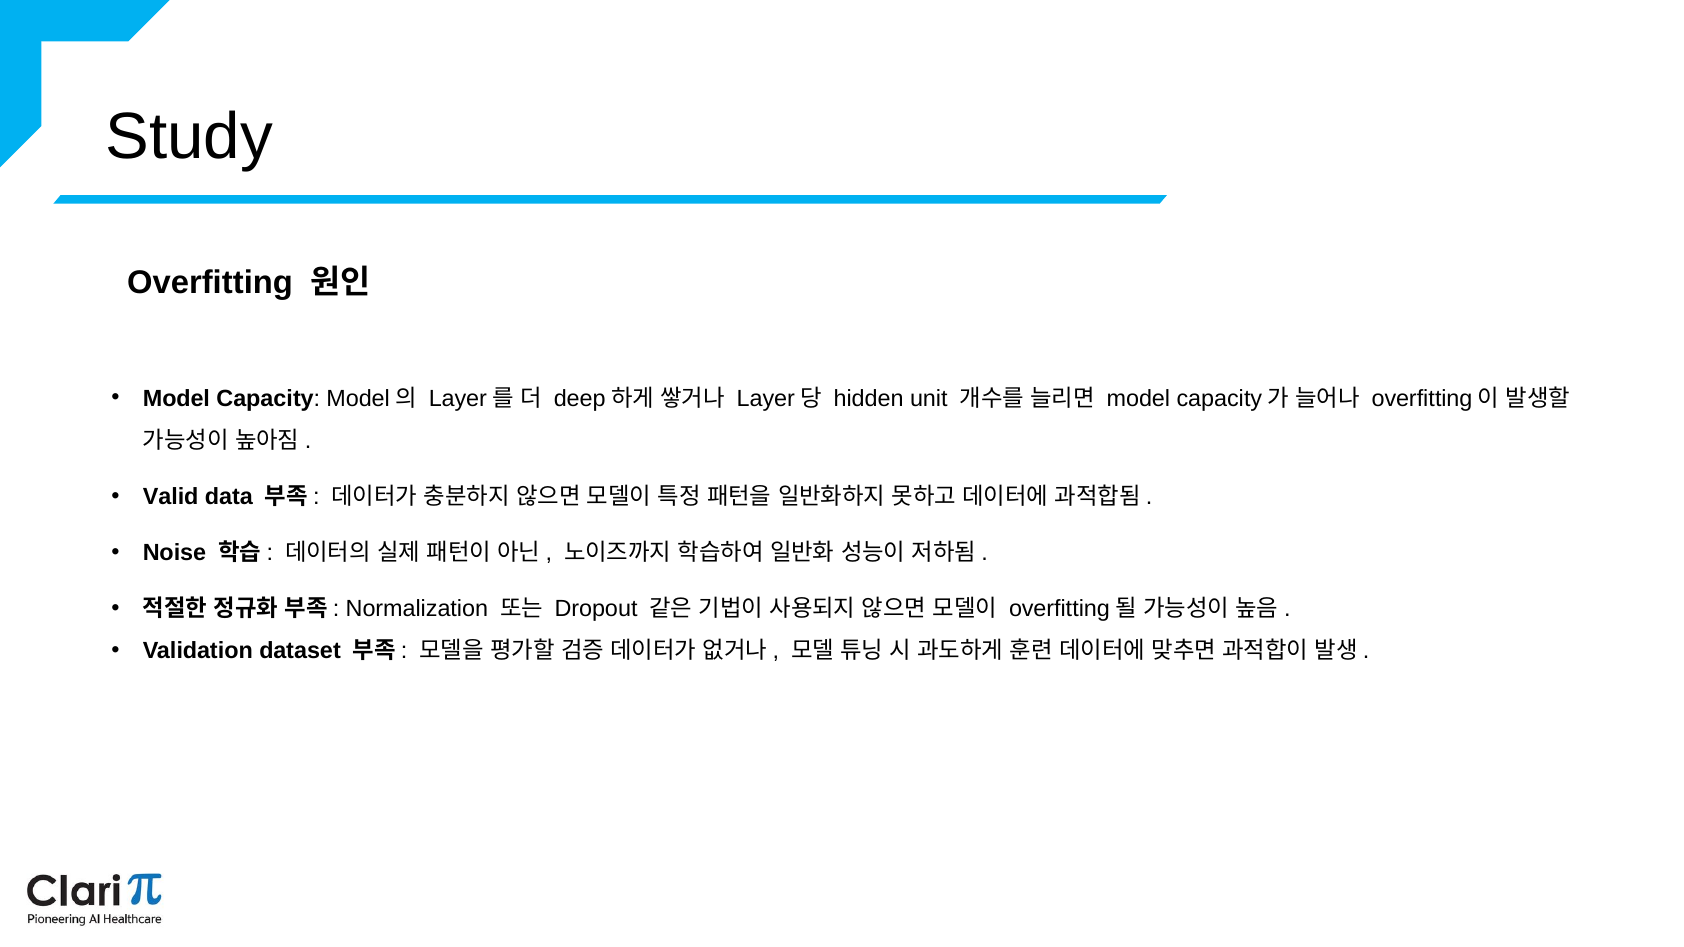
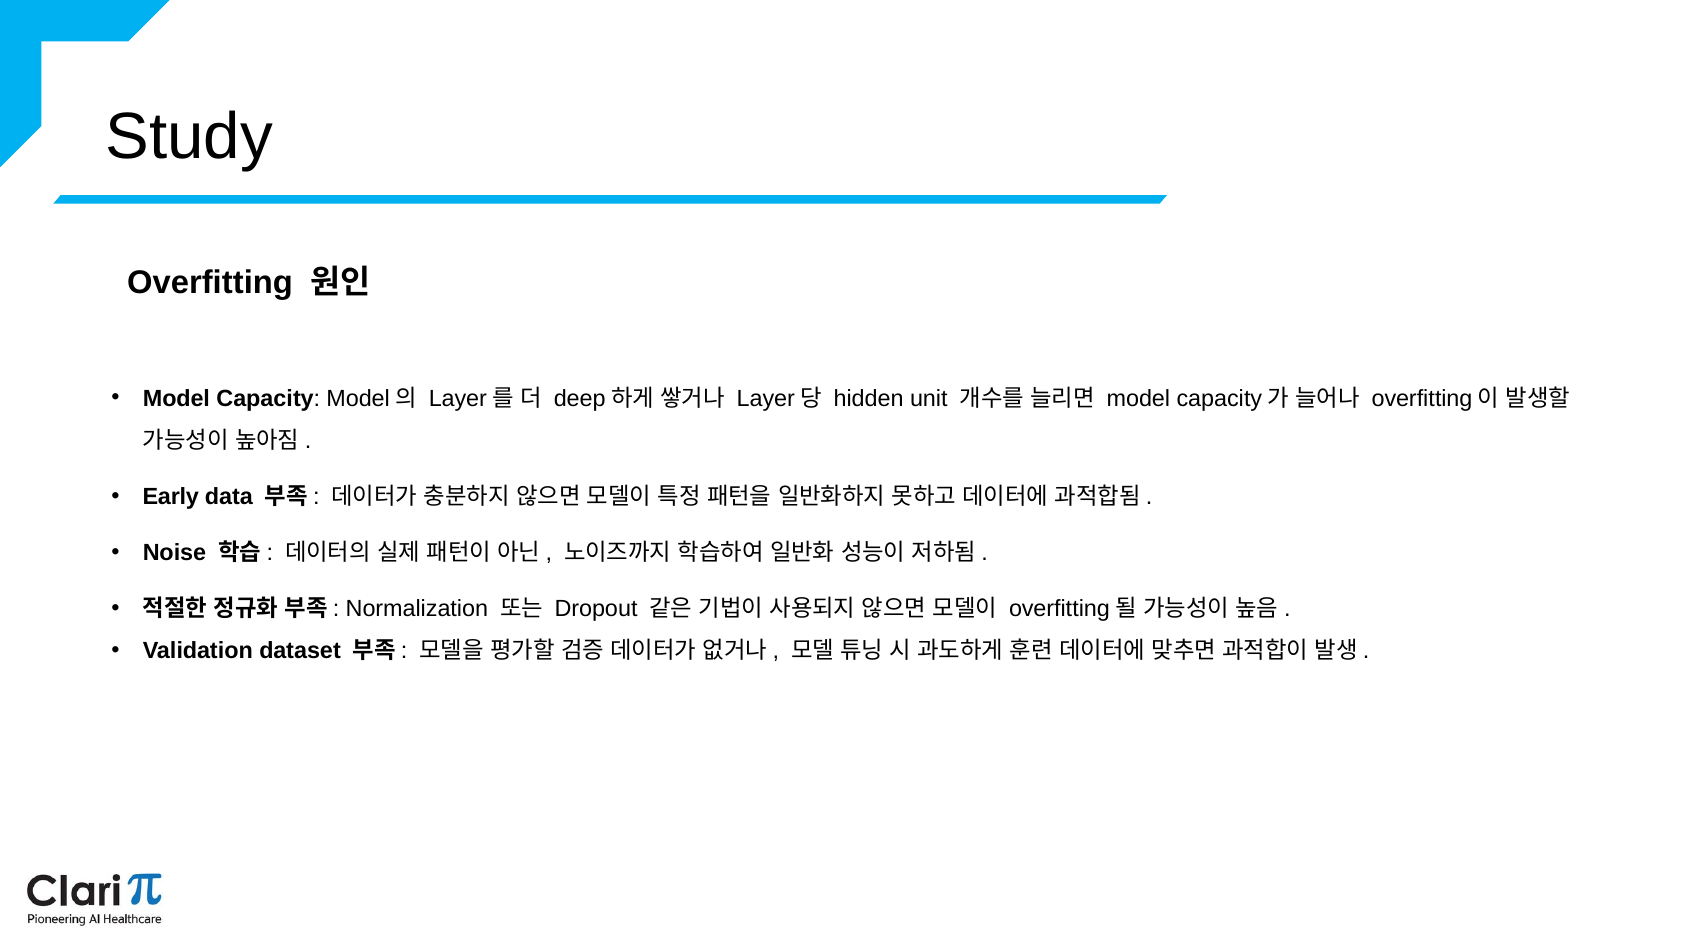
Valid: Valid -> Early
